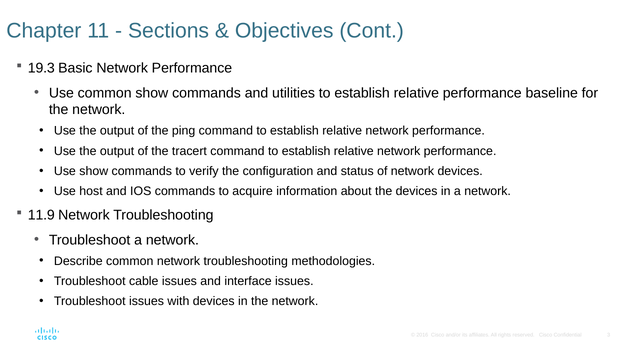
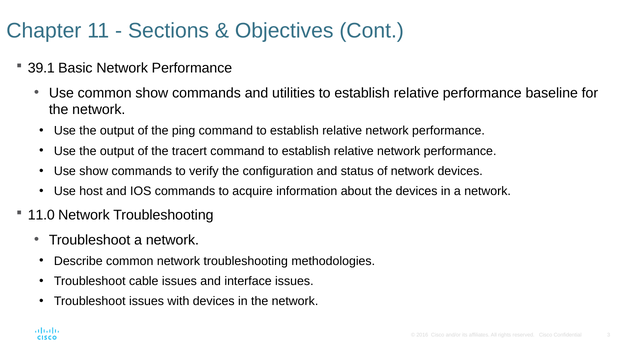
19.3: 19.3 -> 39.1
11.9: 11.9 -> 11.0
